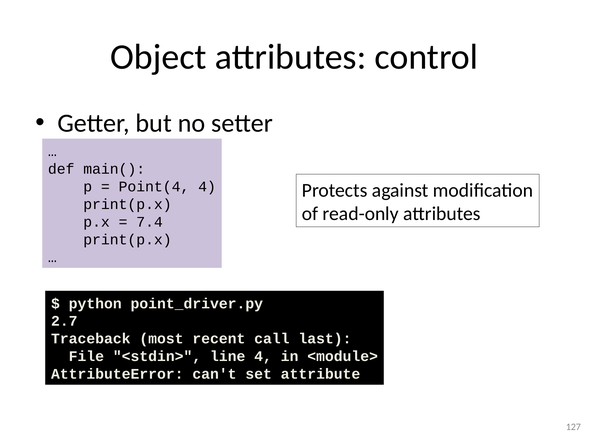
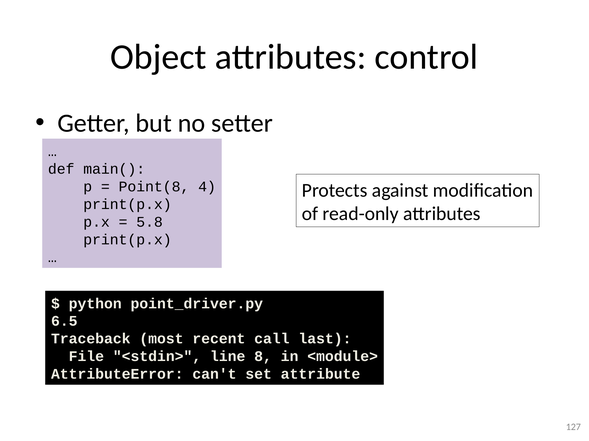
Point(4: Point(4 -> Point(8
7.4: 7.4 -> 5.8
2.7: 2.7 -> 6.5
line 4: 4 -> 8
